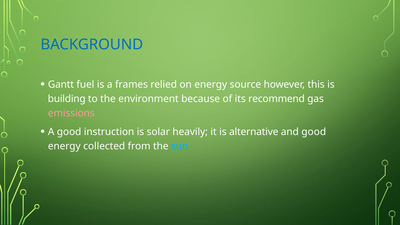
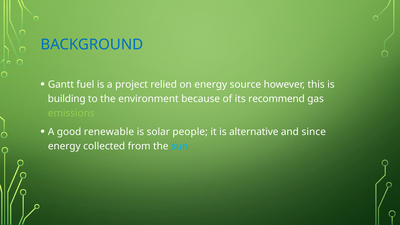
frames: frames -> project
emissions colour: pink -> light green
instruction: instruction -> renewable
heavily: heavily -> people
and good: good -> since
